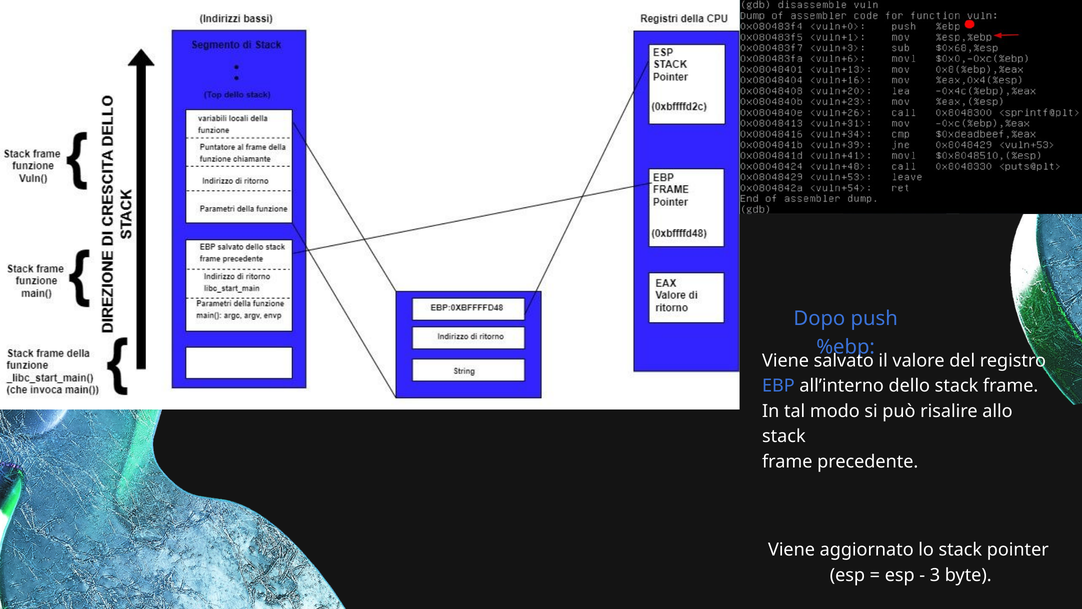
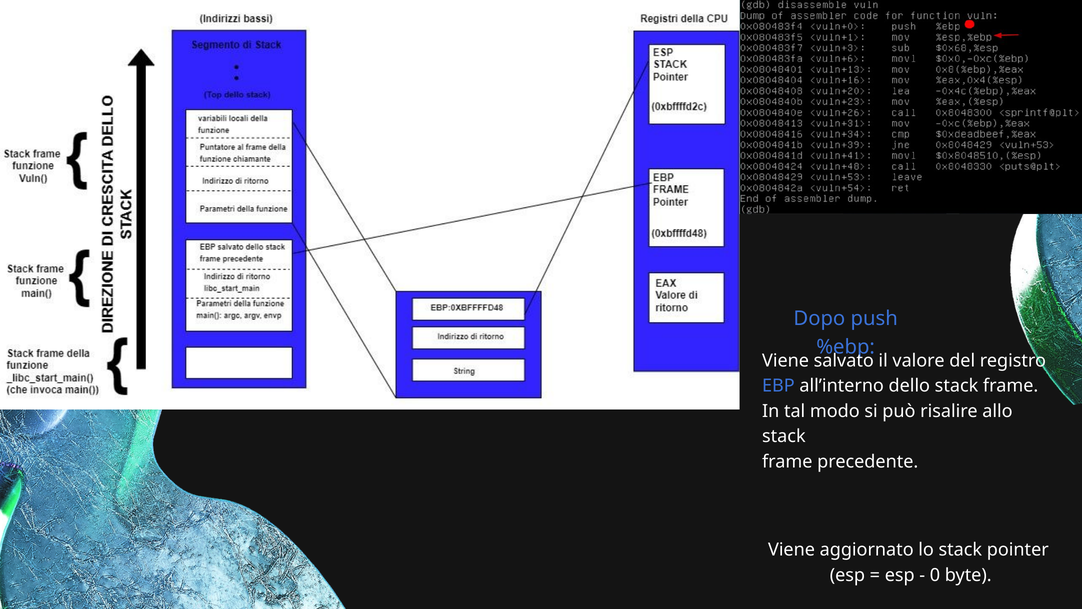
3: 3 -> 0
